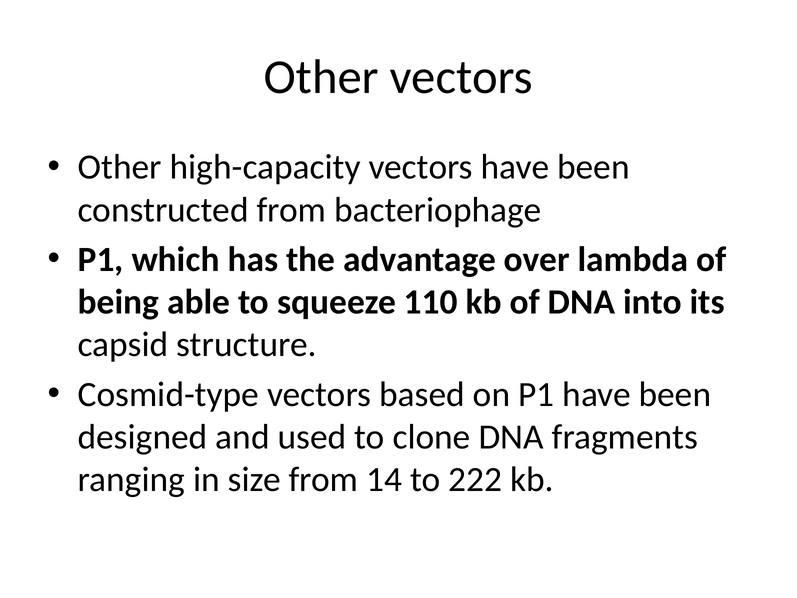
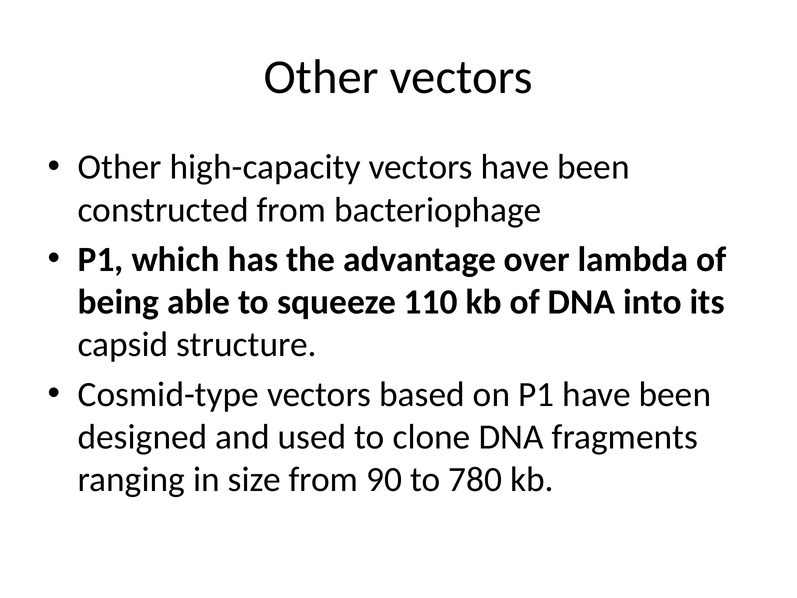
14: 14 -> 90
222: 222 -> 780
